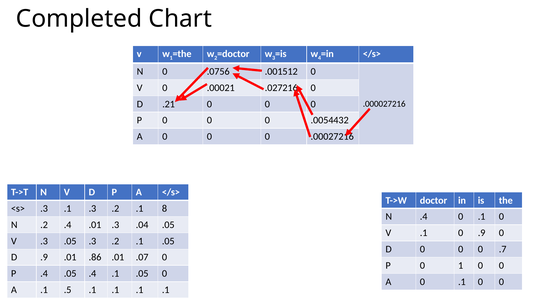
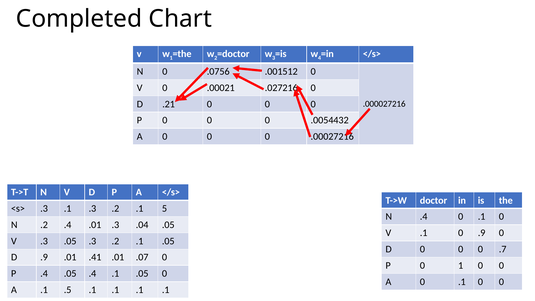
8: 8 -> 5
.86: .86 -> .41
